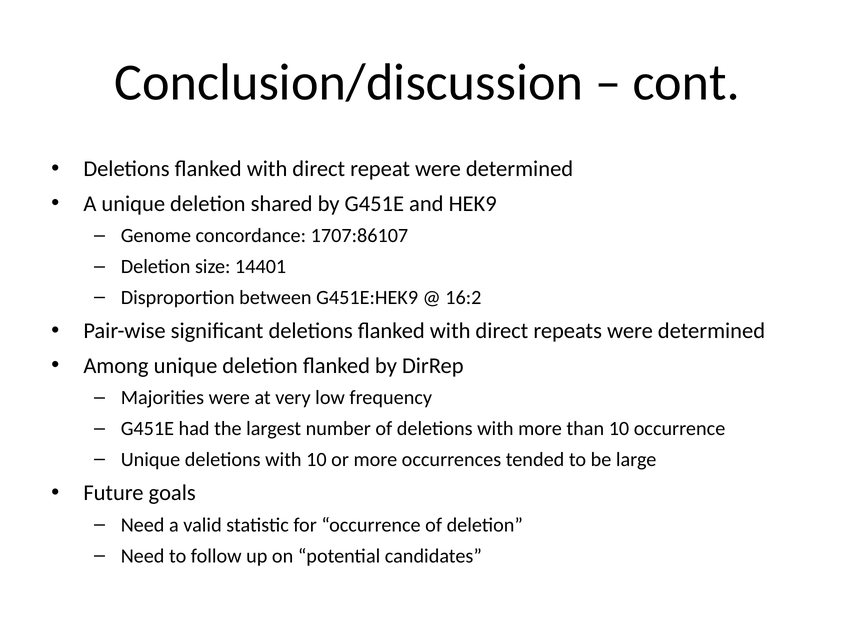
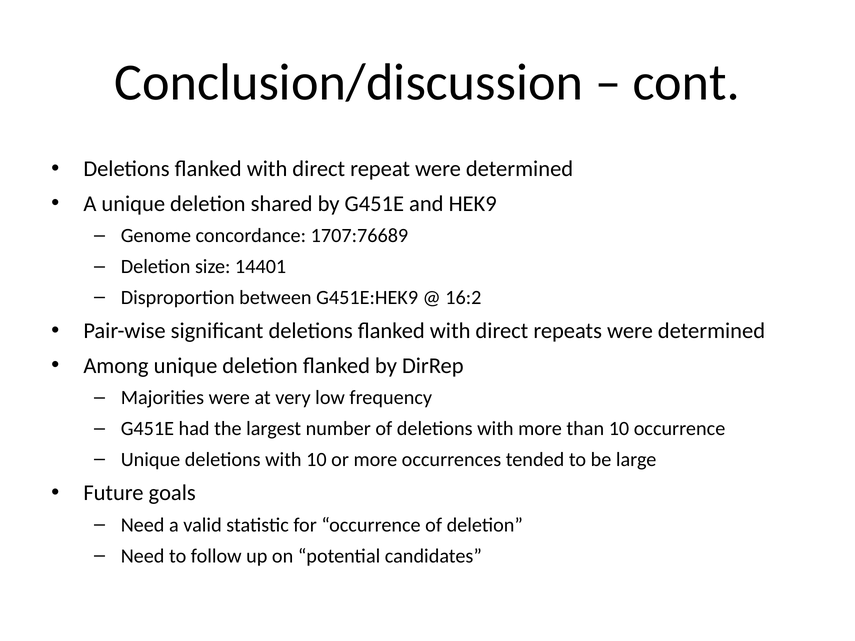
1707:86107: 1707:86107 -> 1707:76689
